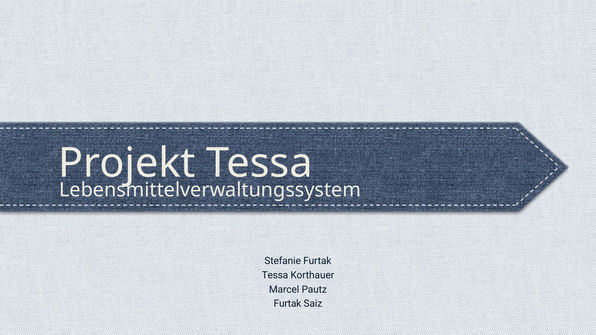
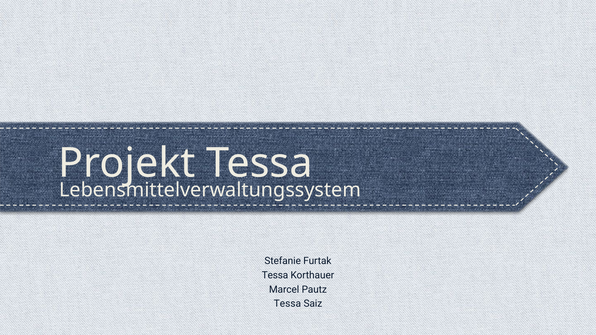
Furtak at (287, 304): Furtak -> Tessa
